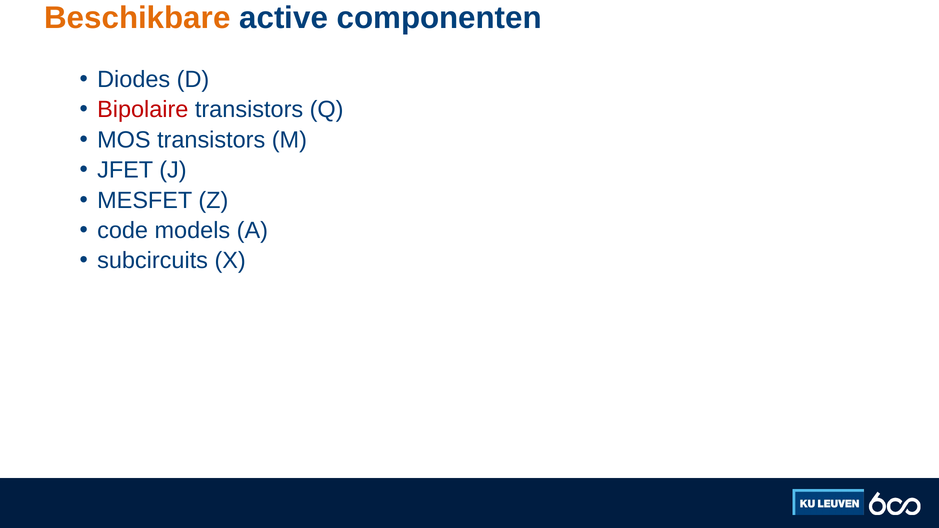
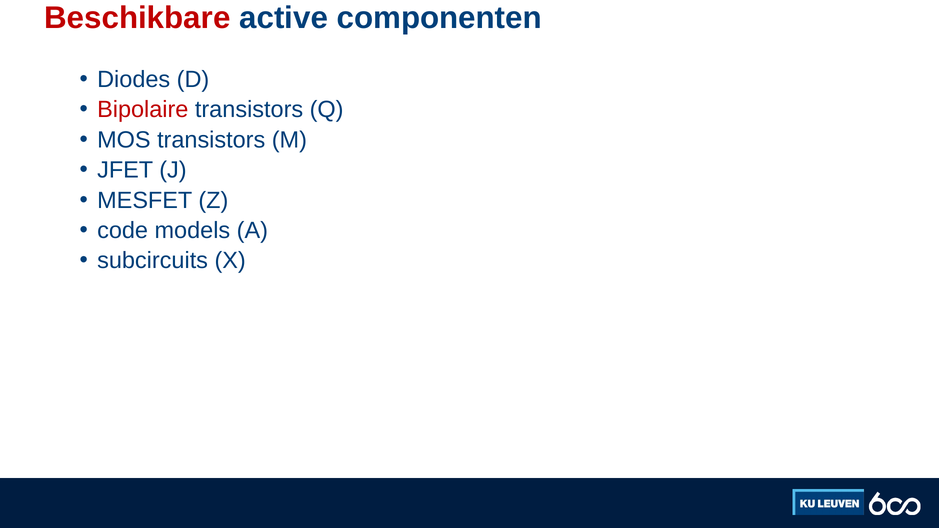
Beschikbare colour: orange -> red
